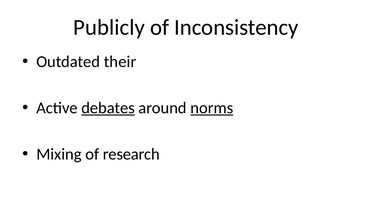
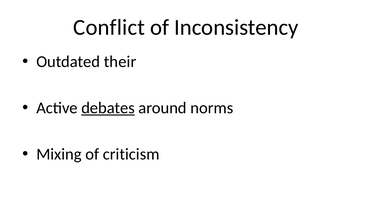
Publicly: Publicly -> Conflict
norms underline: present -> none
research: research -> criticism
